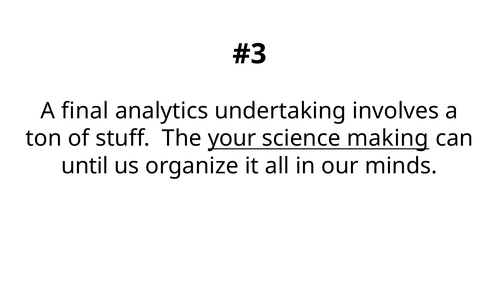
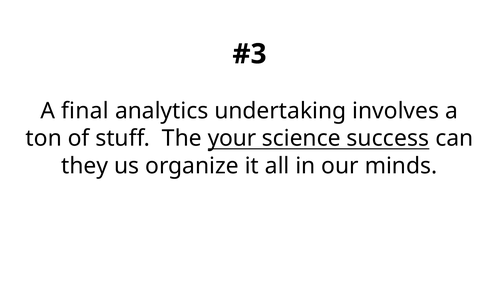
making: making -> success
until: until -> they
